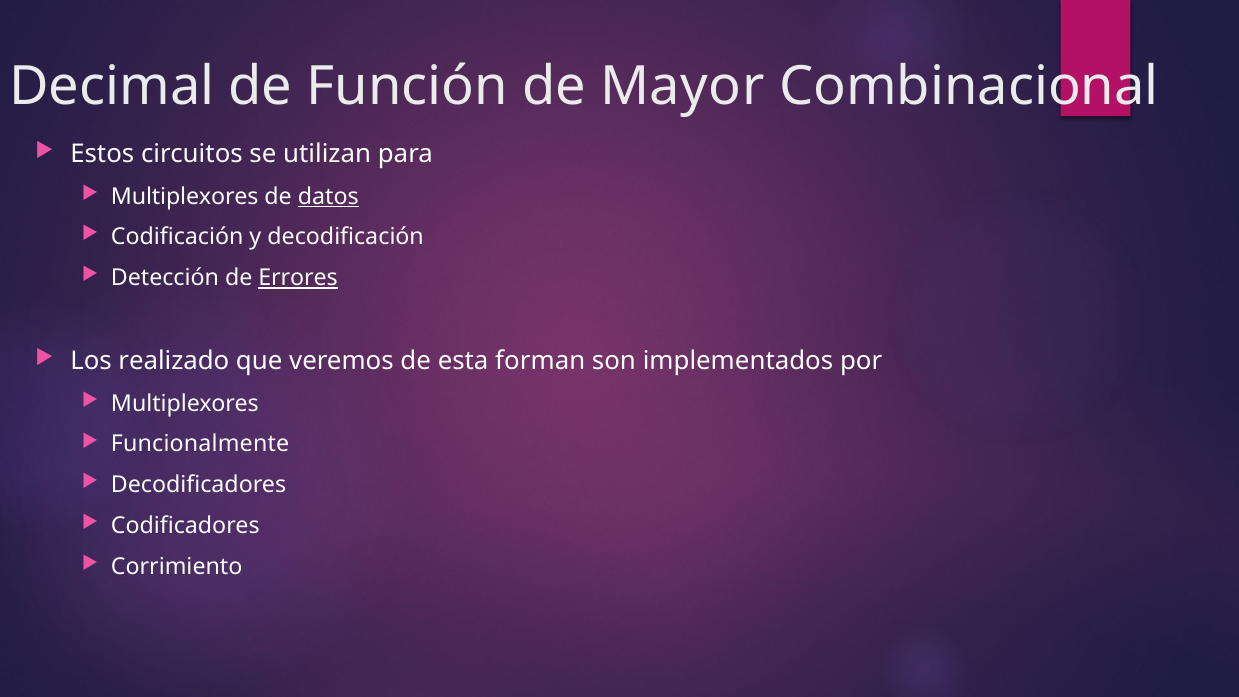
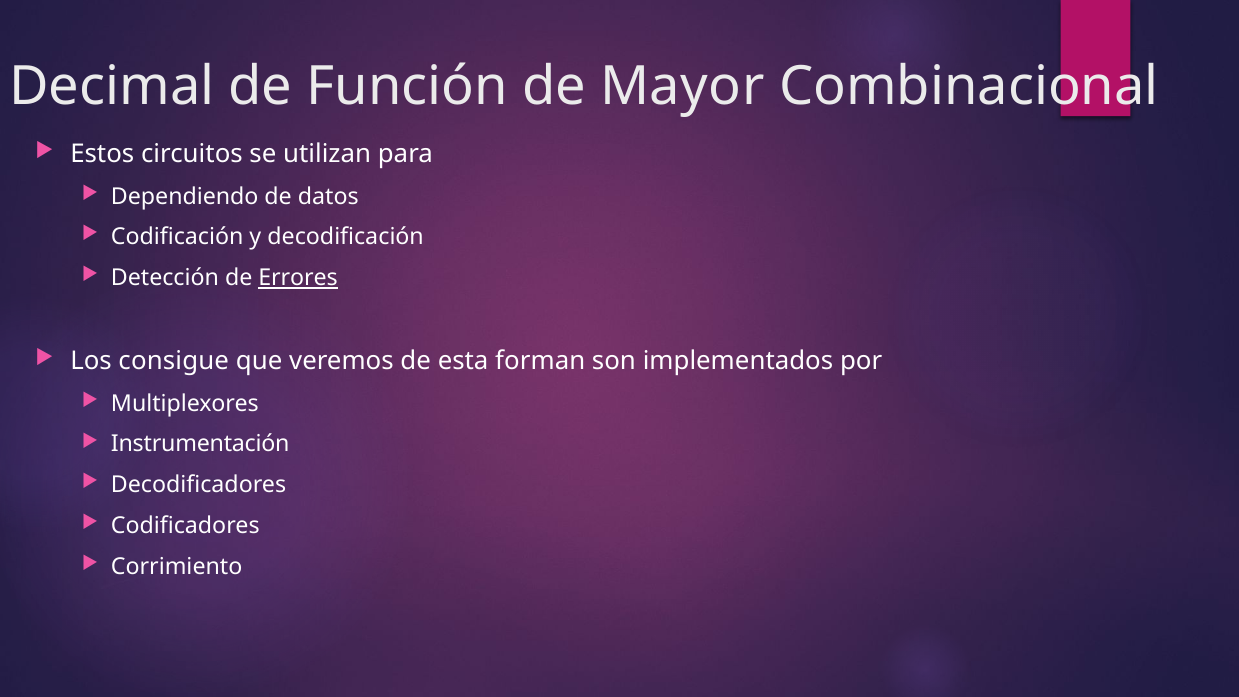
Multiplexores at (185, 196): Multiplexores -> Dependiendo
datos underline: present -> none
realizado: realizado -> consigue
Funcionalmente: Funcionalmente -> Instrumentación
